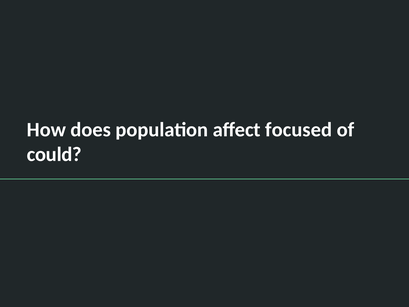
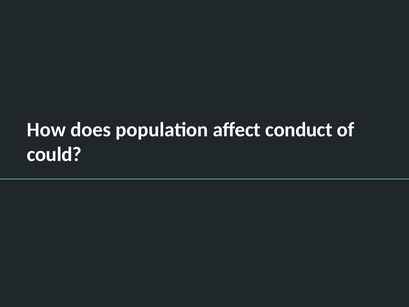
focused: focused -> conduct
